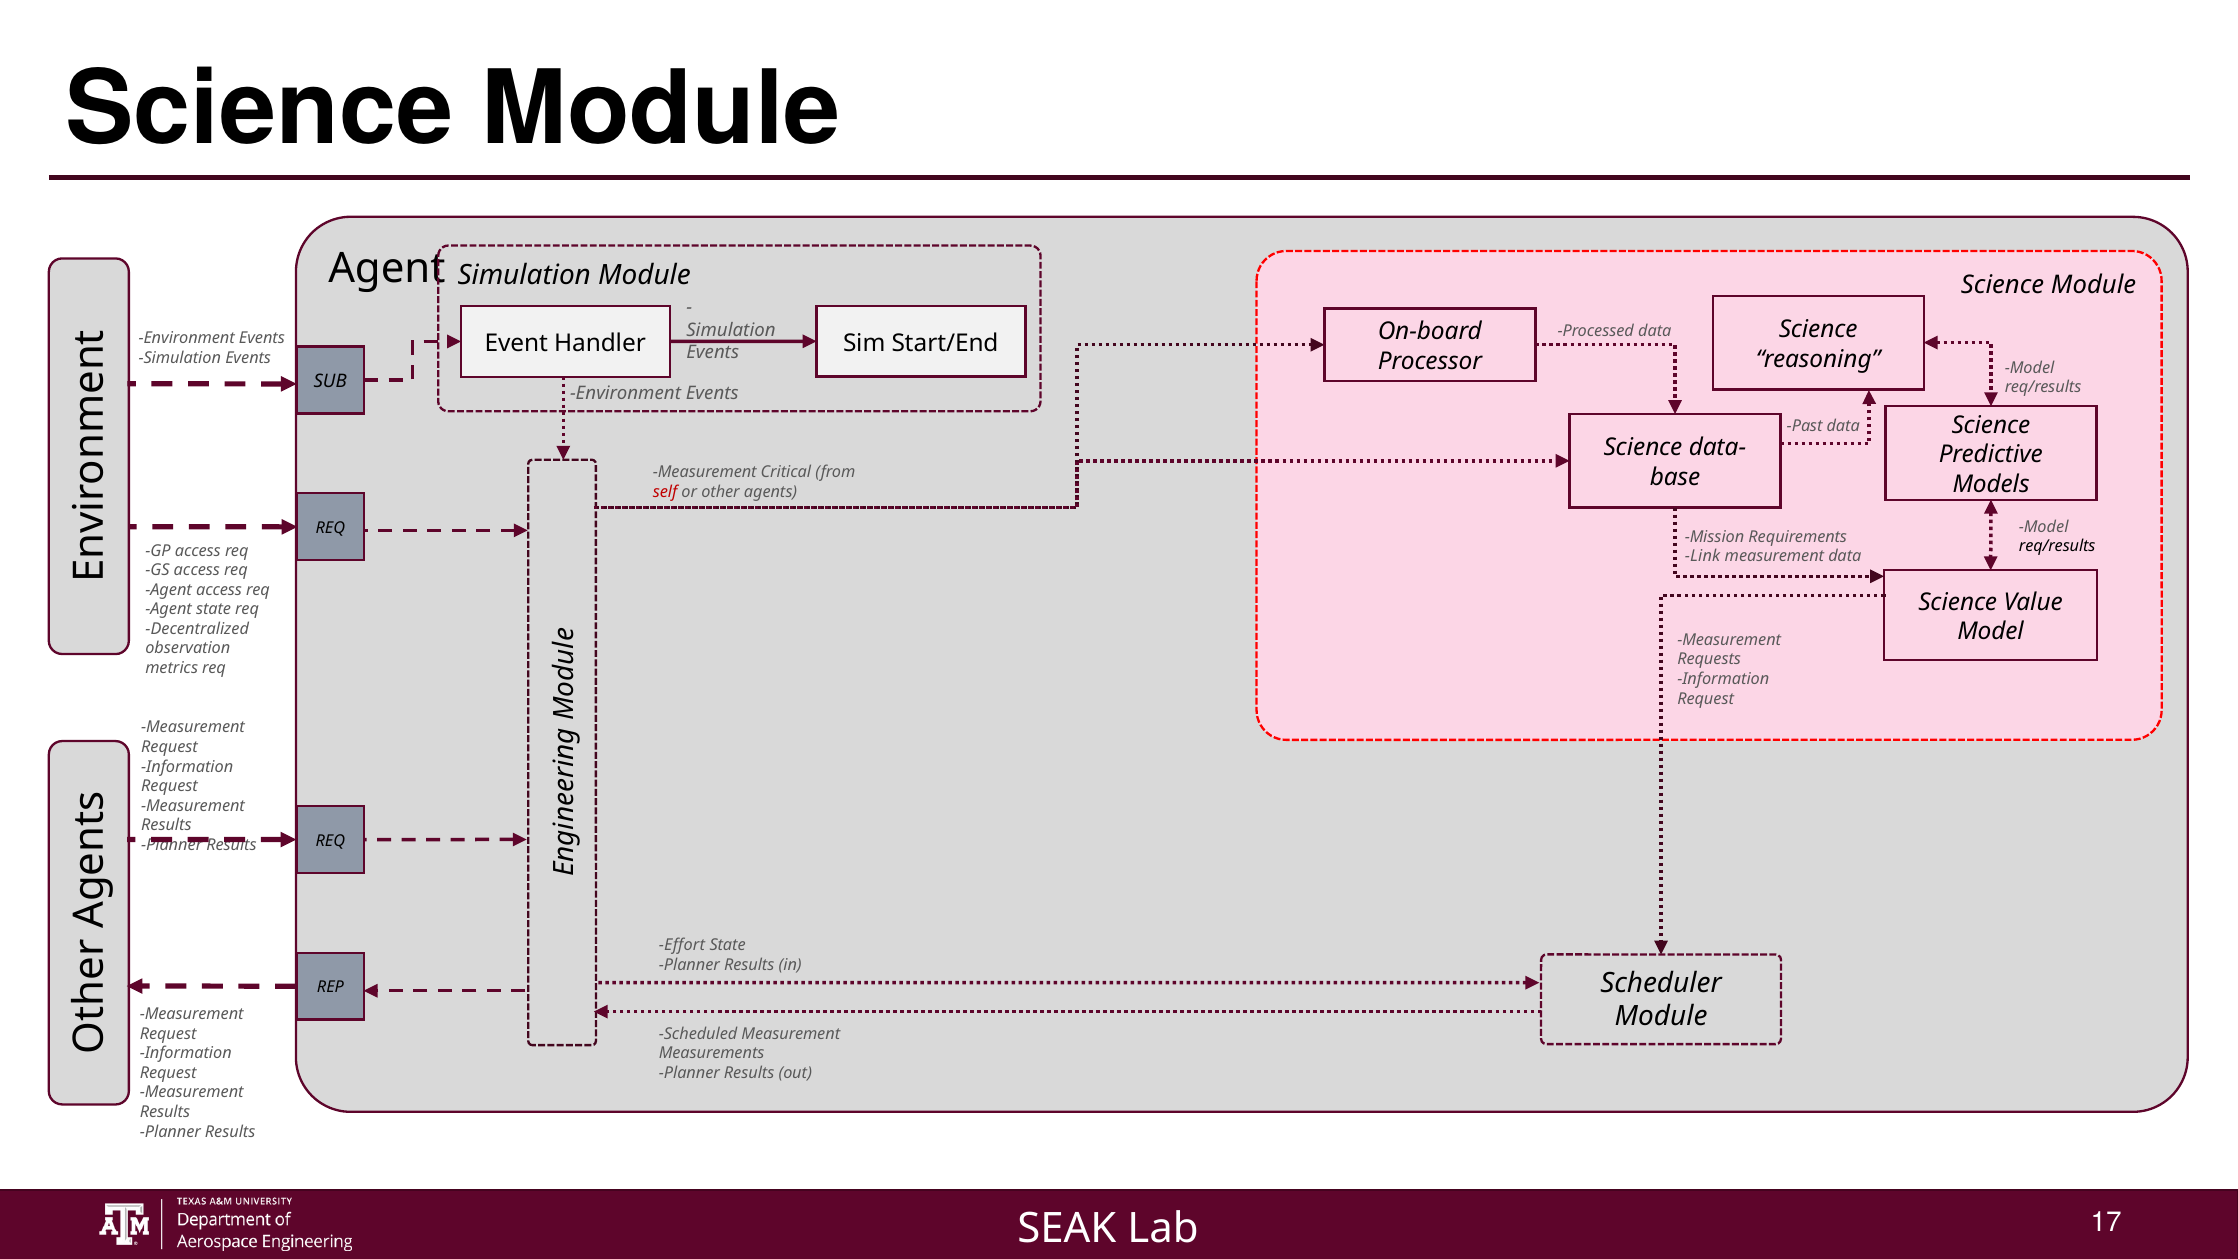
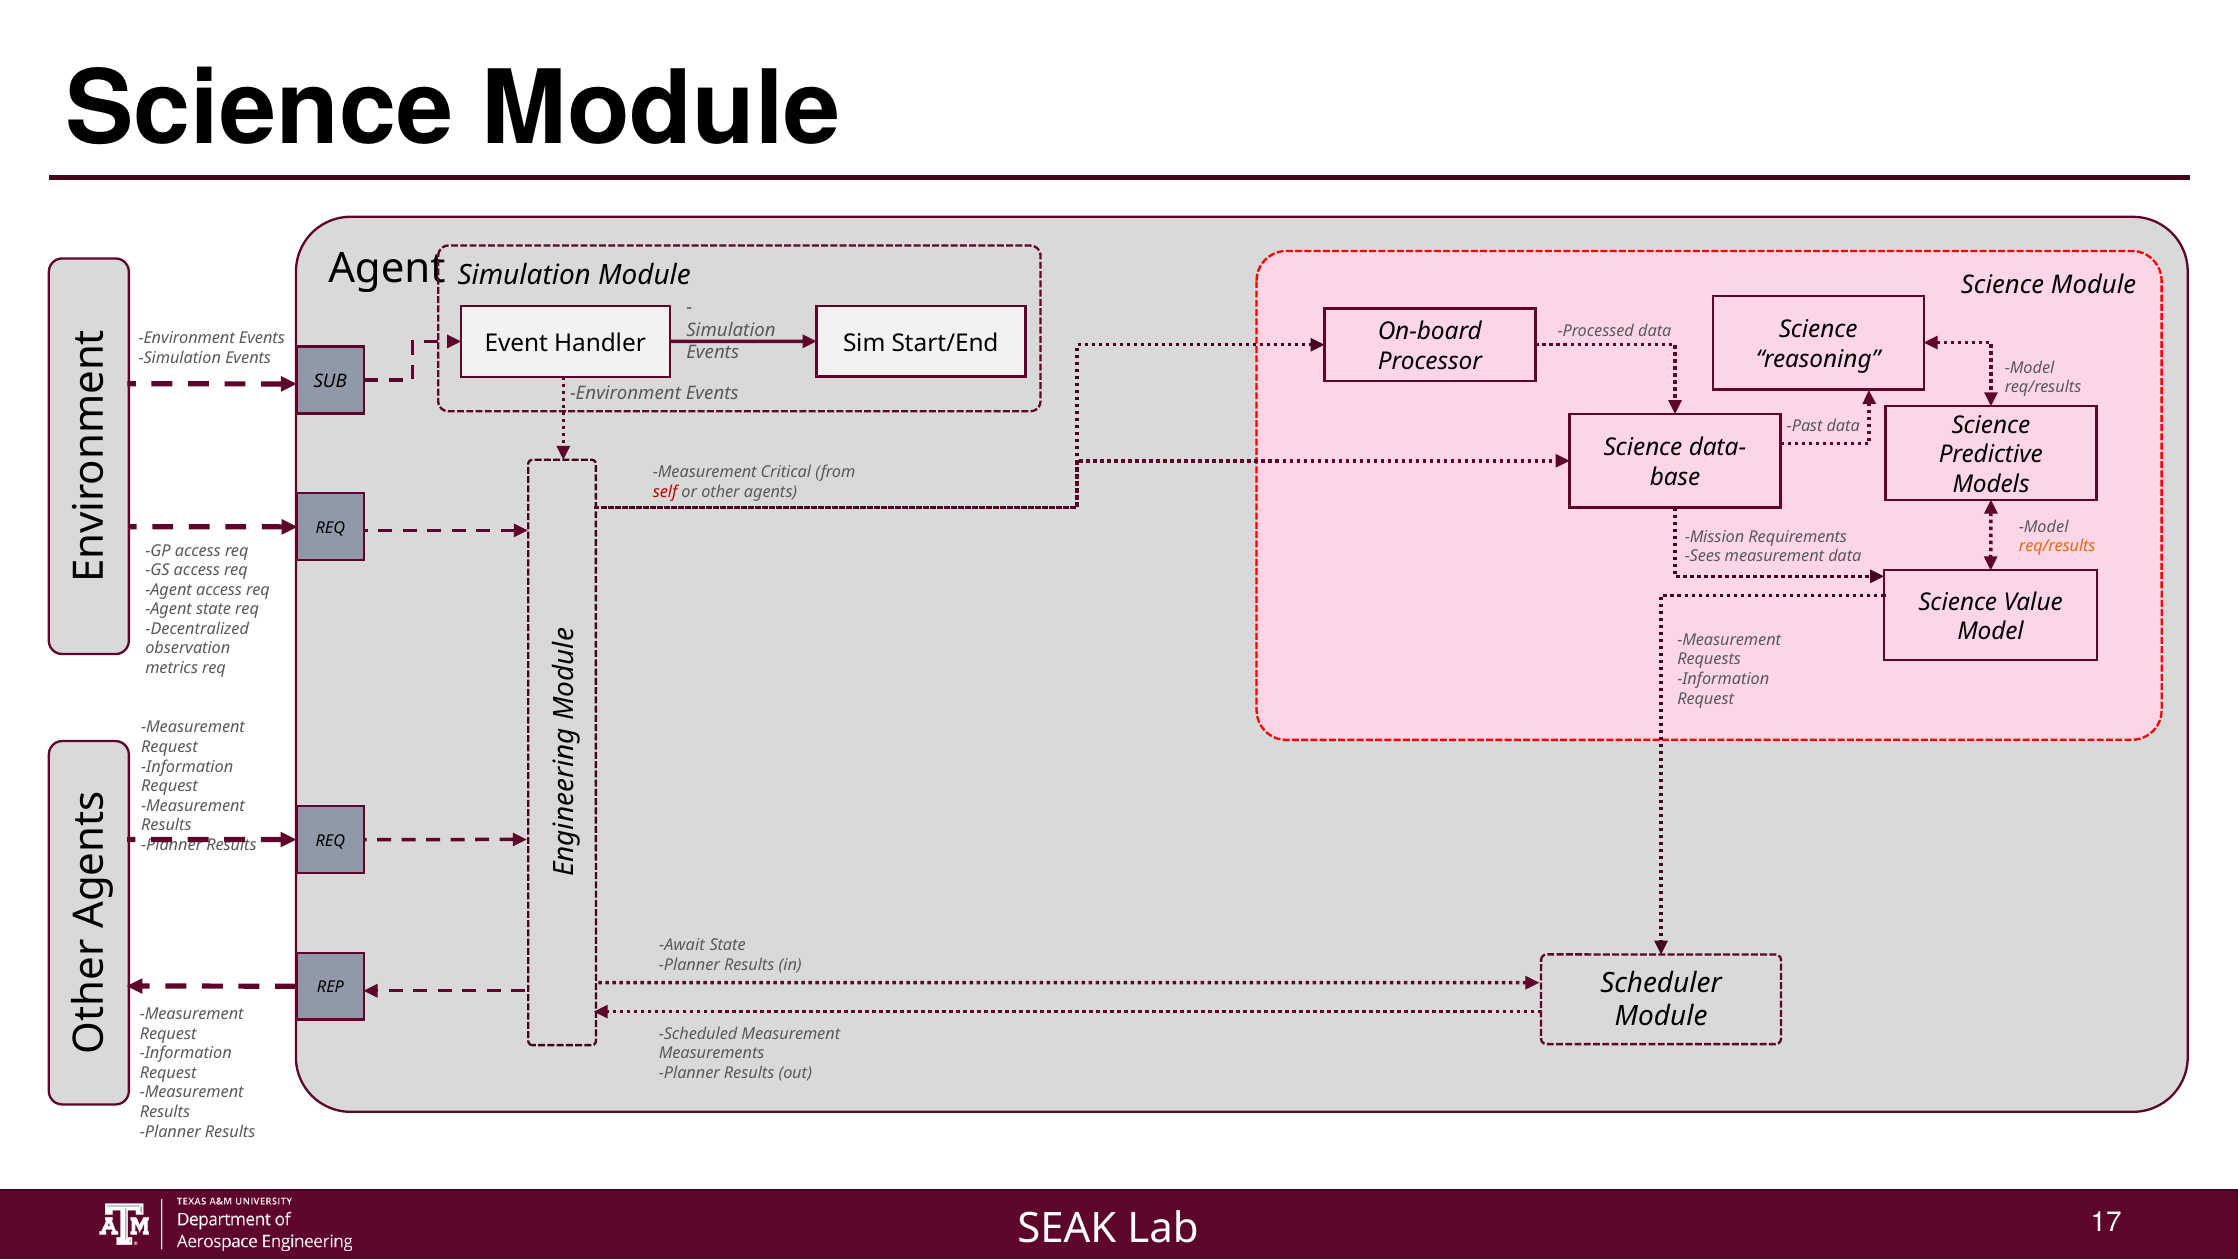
req/results at (2057, 546) colour: black -> orange
Link: Link -> Sees
Effort: Effort -> Await
